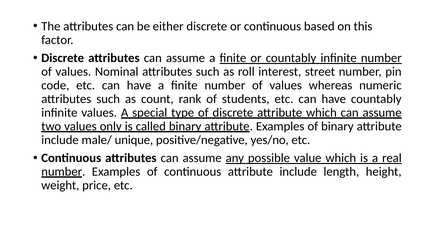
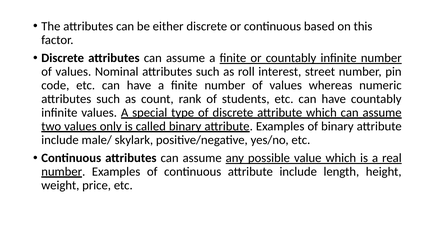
unique: unique -> skylark
